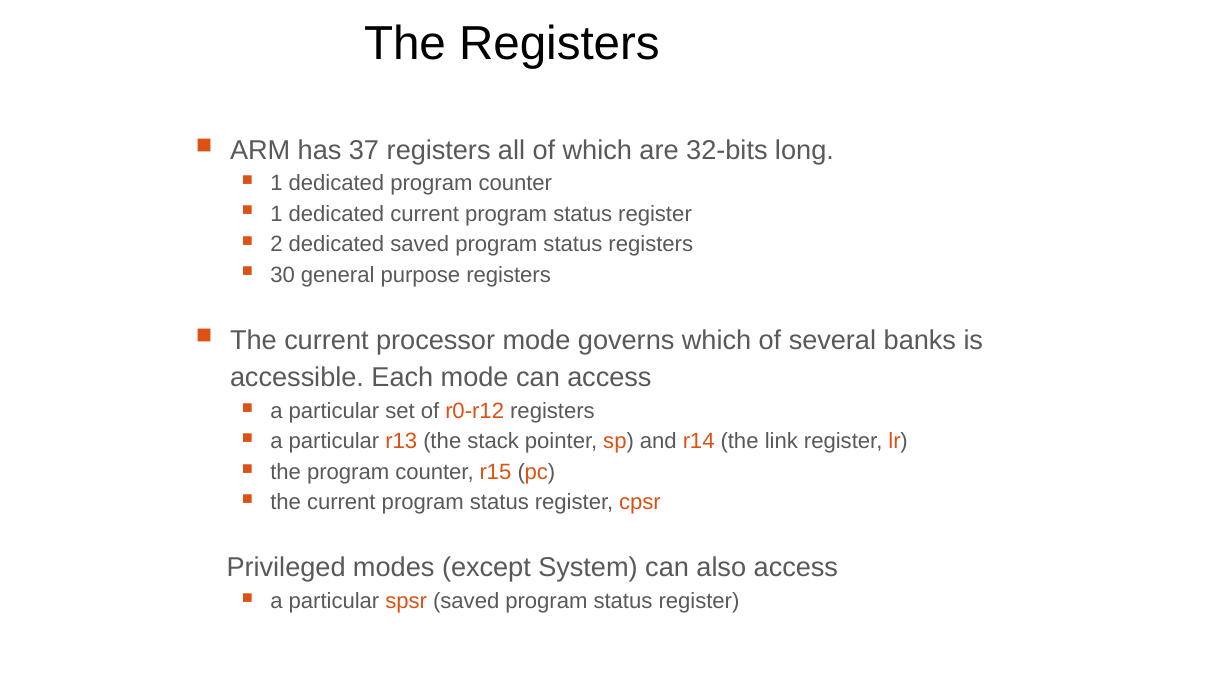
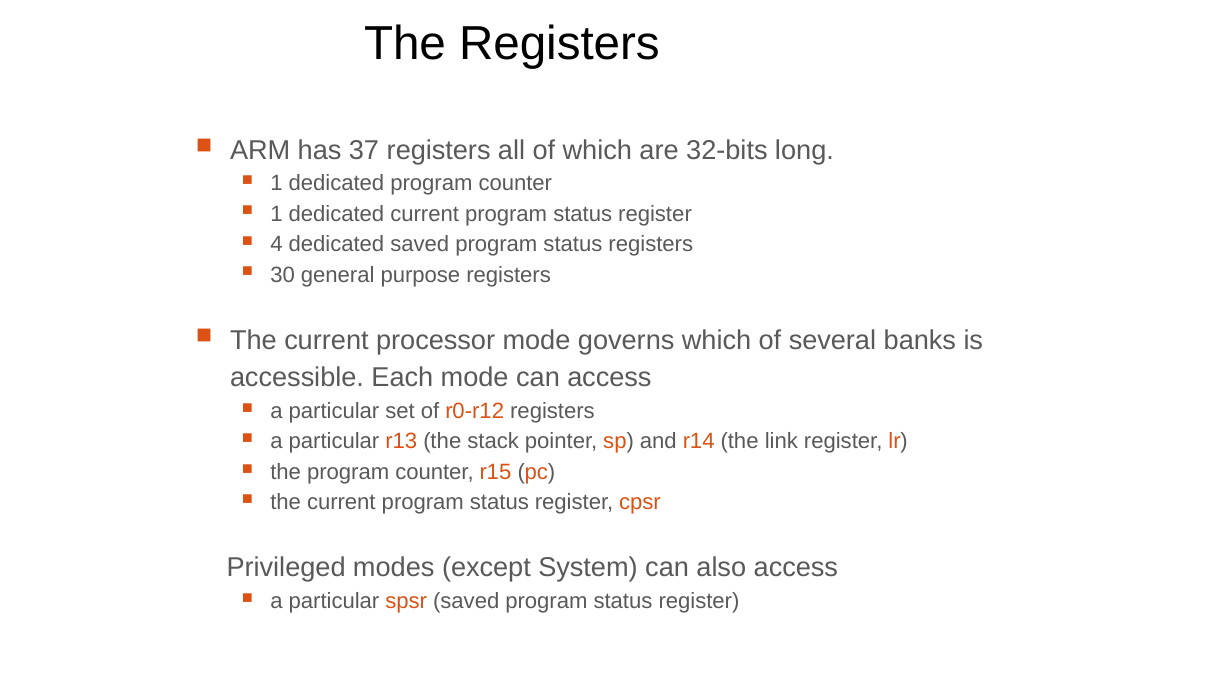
2: 2 -> 4
